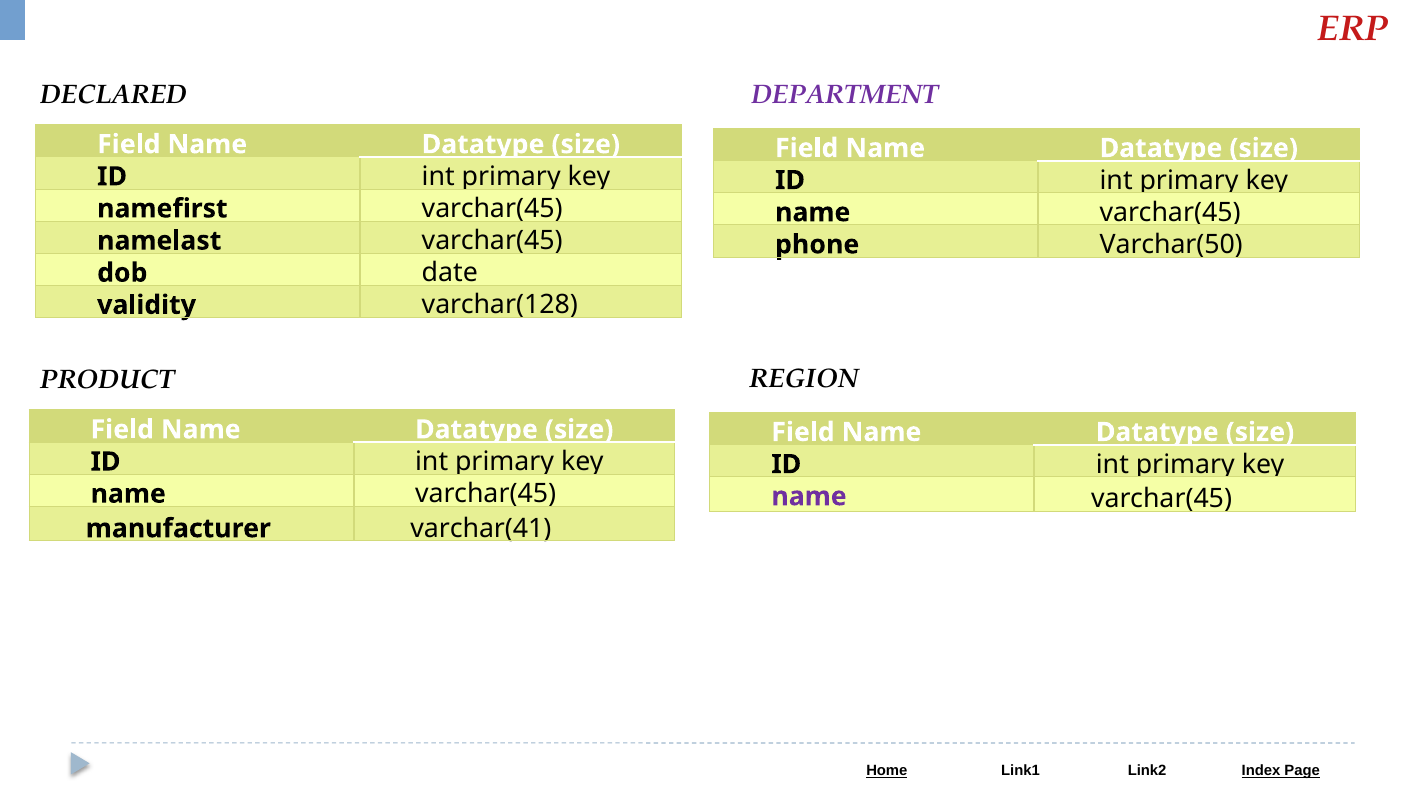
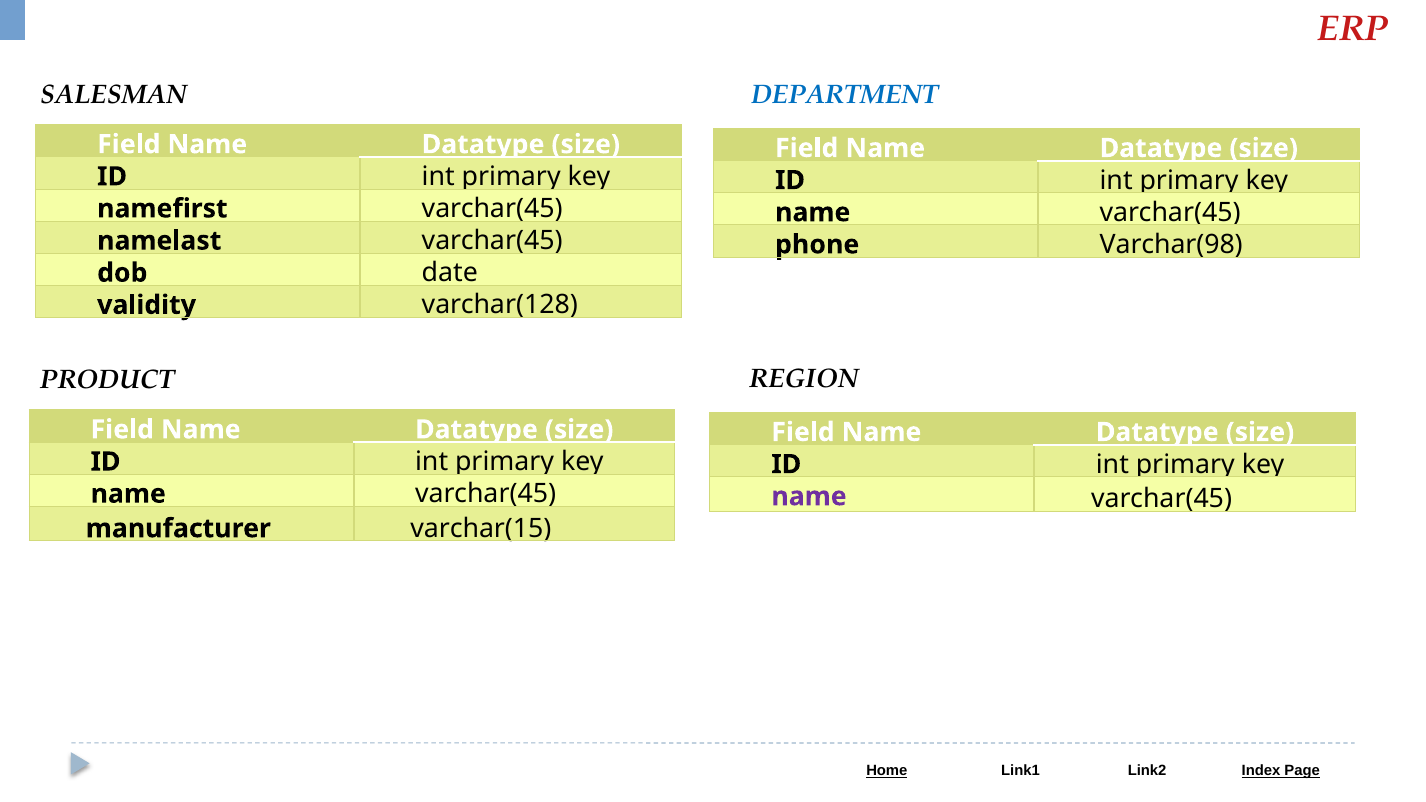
DECLARED: DECLARED -> SALESMAN
DEPARTMENT colour: purple -> blue
Varchar(50: Varchar(50 -> Varchar(98
varchar(41: varchar(41 -> varchar(15
